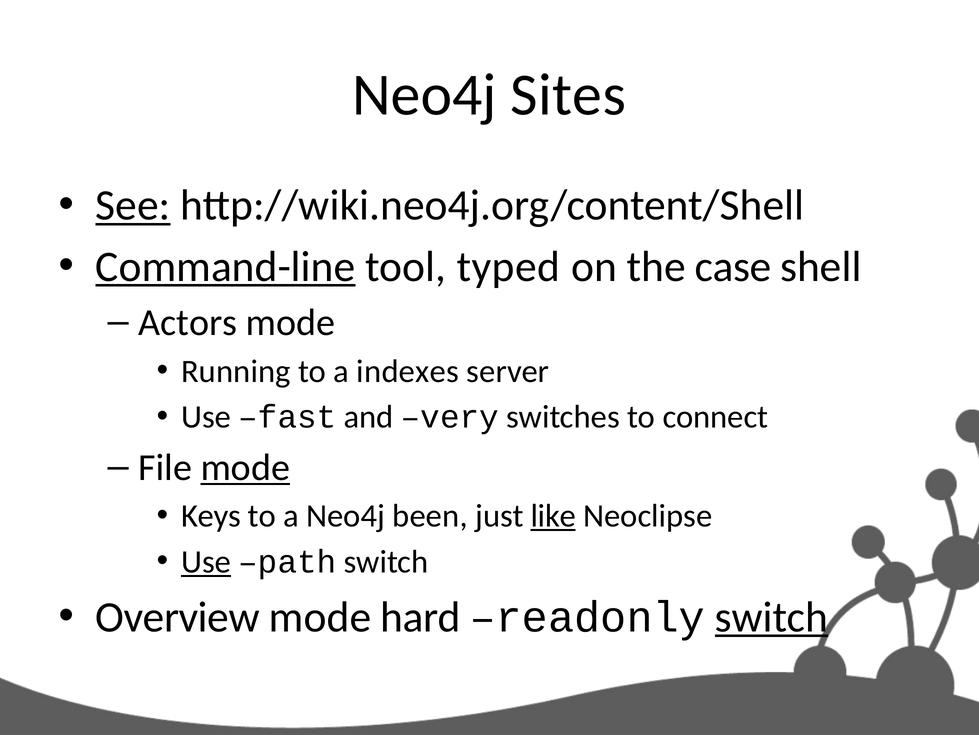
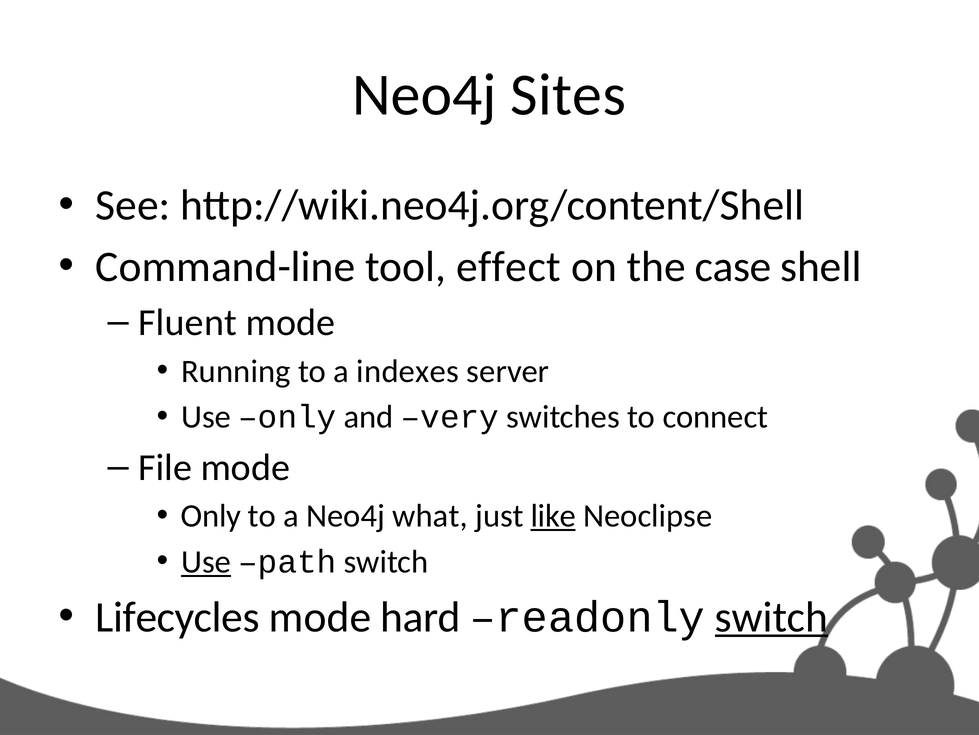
See underline: present -> none
Command-line underline: present -> none
typed: typed -> effect
Actors: Actors -> Fluent
Use fast: fast -> only
mode at (245, 467) underline: present -> none
Keys at (211, 516): Keys -> Only
been: been -> what
Overview: Overview -> Lifecycles
